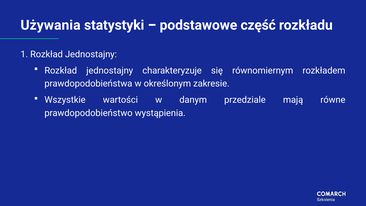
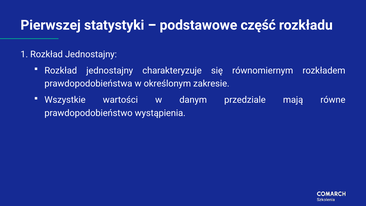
Używania: Używania -> Pierwszej
